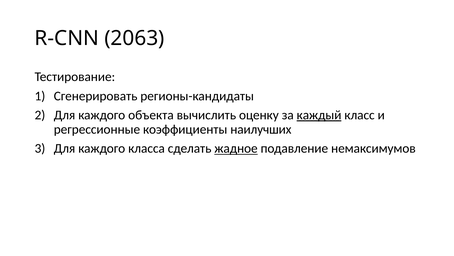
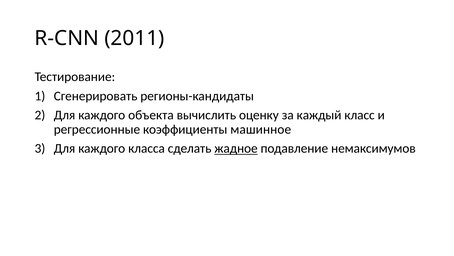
2063: 2063 -> 2011
каждый underline: present -> none
наилучших: наилучших -> машинное
